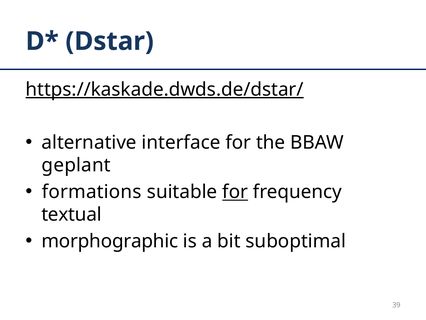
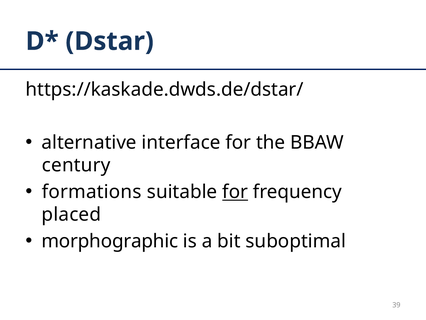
https://kaskade.dwds.de/dstar/ underline: present -> none
geplant: geplant -> century
textual: textual -> placed
